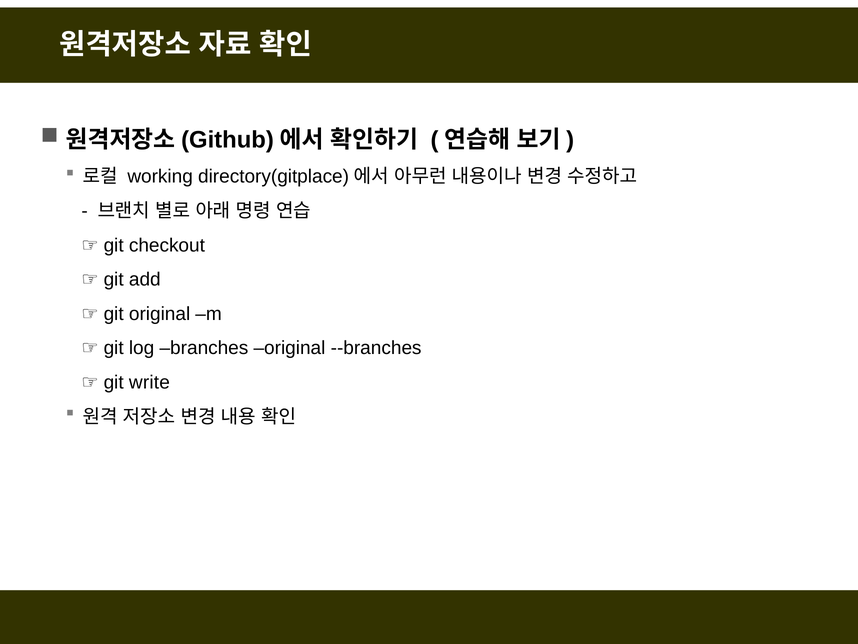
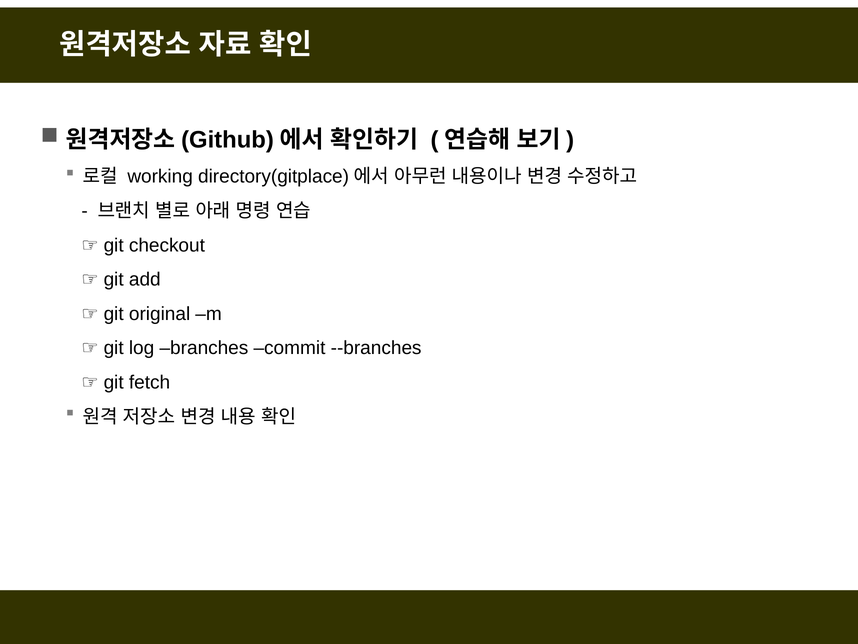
branches original: original -> commit
write: write -> fetch
